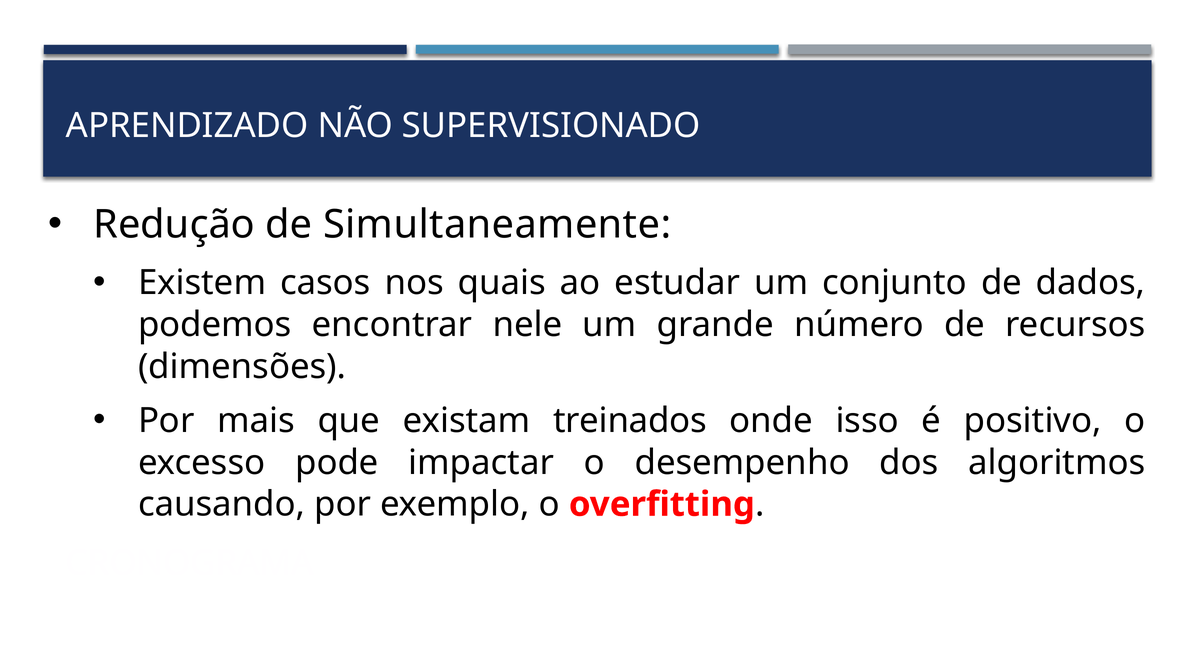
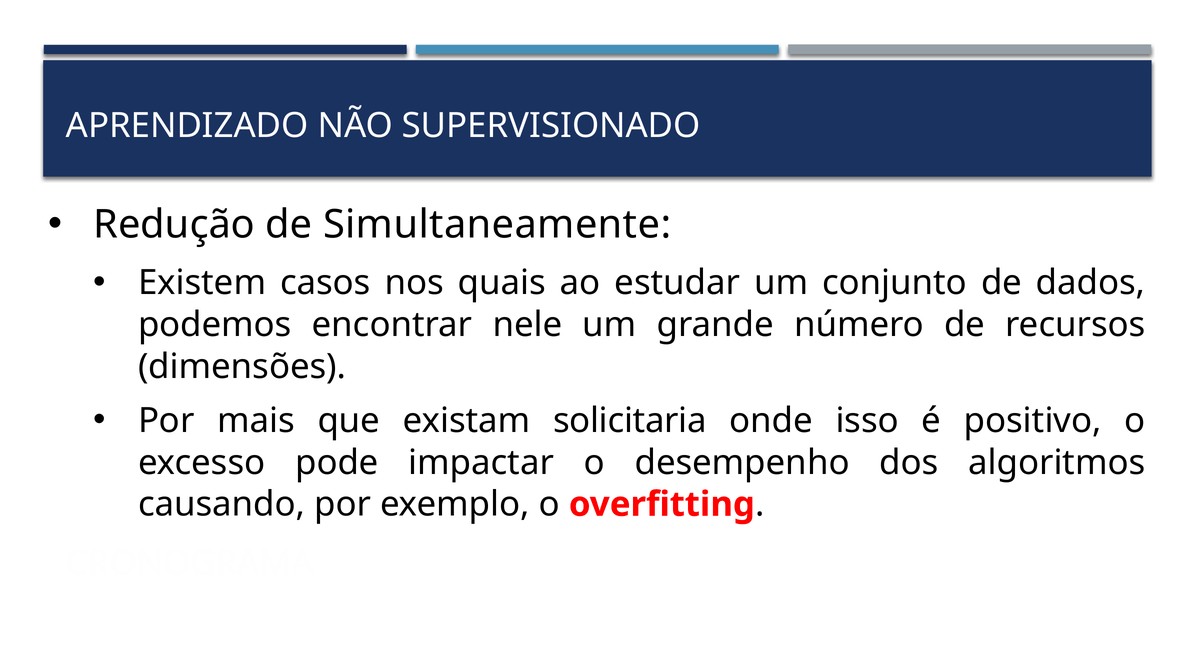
treinados: treinados -> solicitaria
